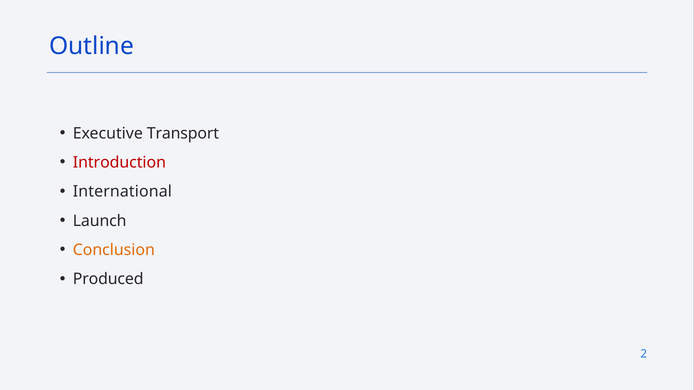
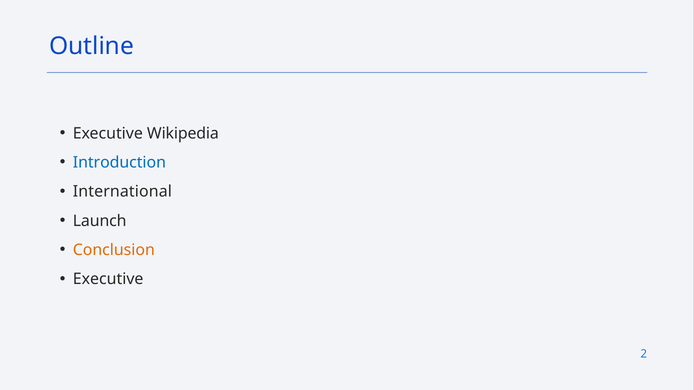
Transport: Transport -> Wikipedia
Introduction colour: red -> blue
Produced at (108, 279): Produced -> Executive
